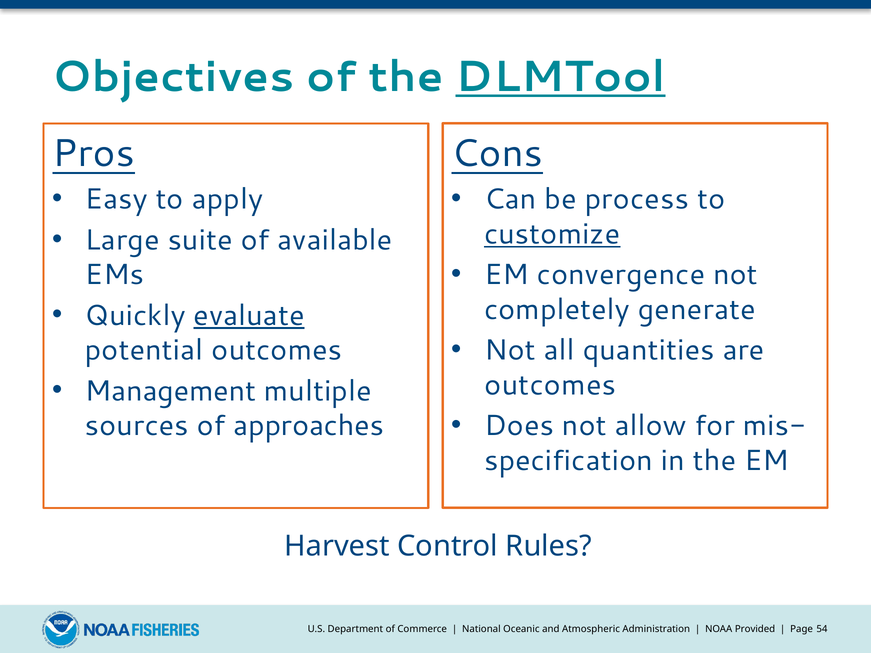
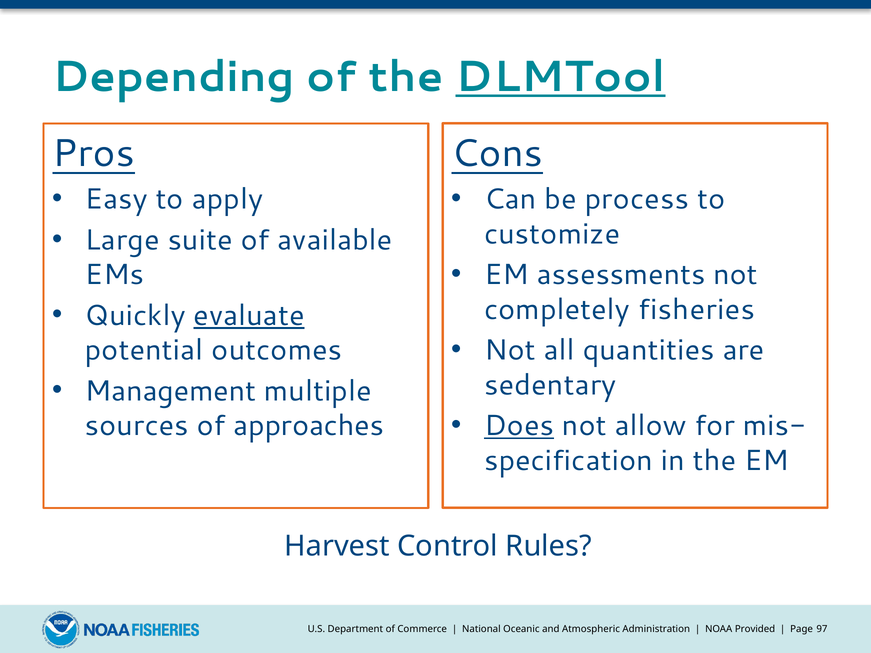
Objectives: Objectives -> Depending
customize underline: present -> none
convergence: convergence -> assessments
generate: generate -> fisheries
outcomes at (550, 385): outcomes -> sedentary
Does underline: none -> present
54: 54 -> 97
